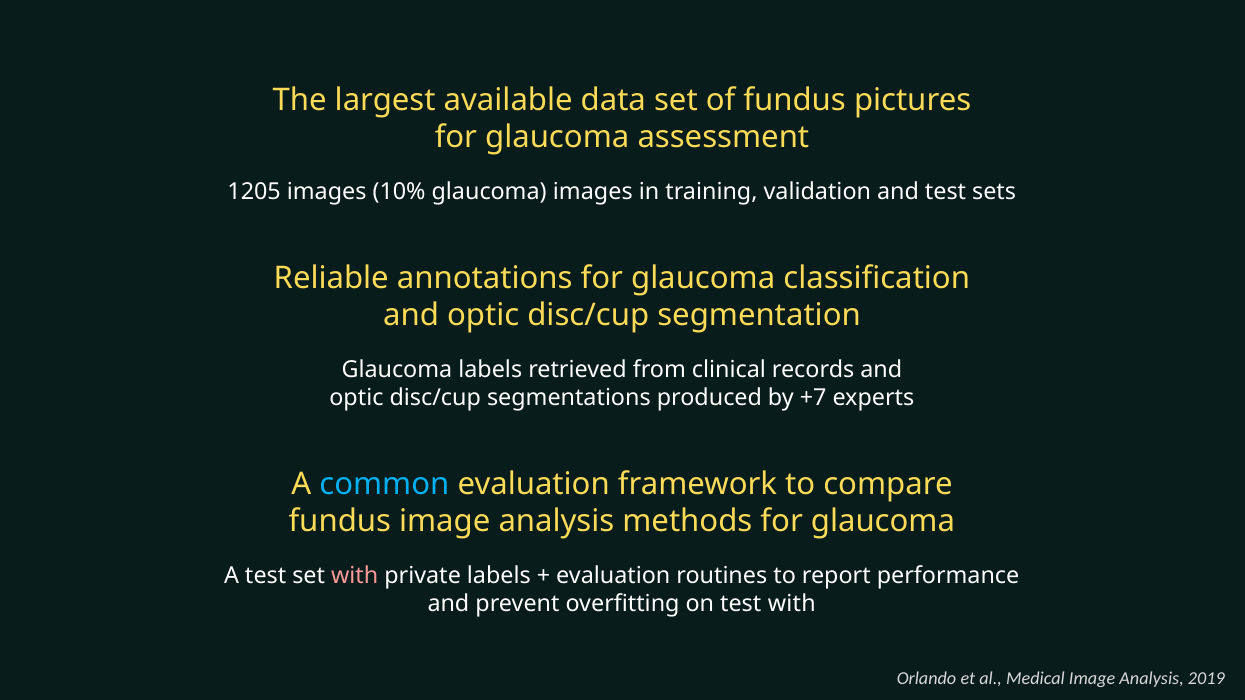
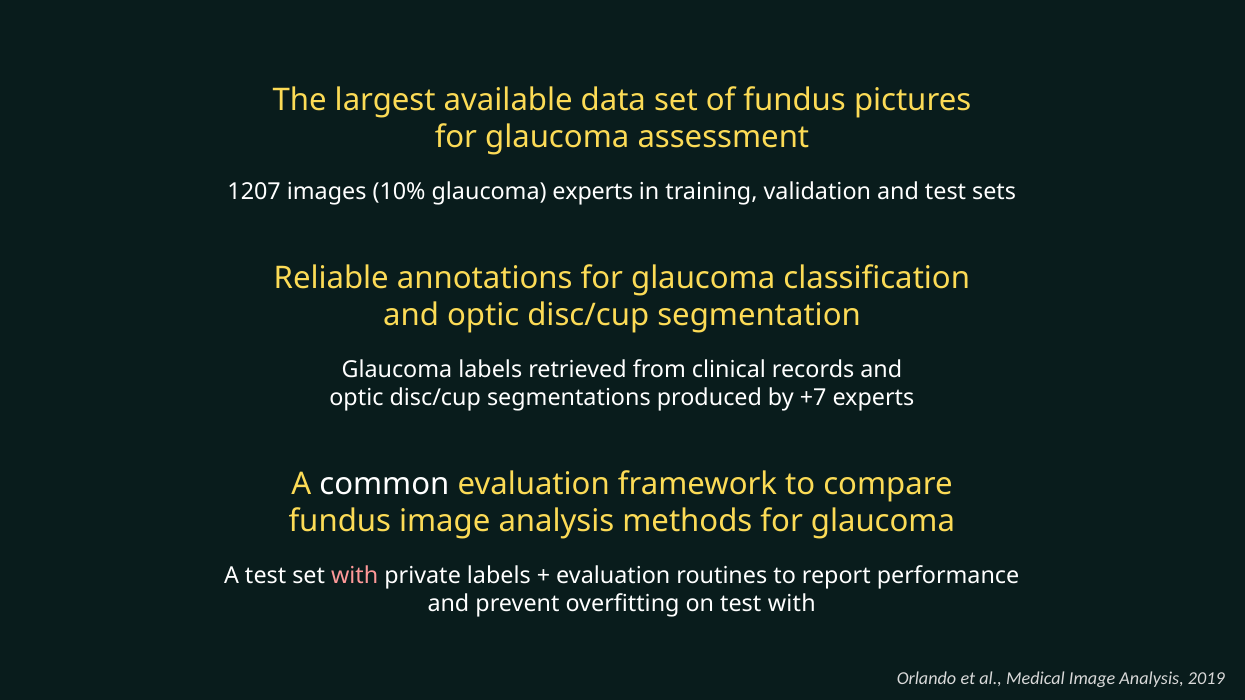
1205: 1205 -> 1207
glaucoma images: images -> experts
common colour: light blue -> white
